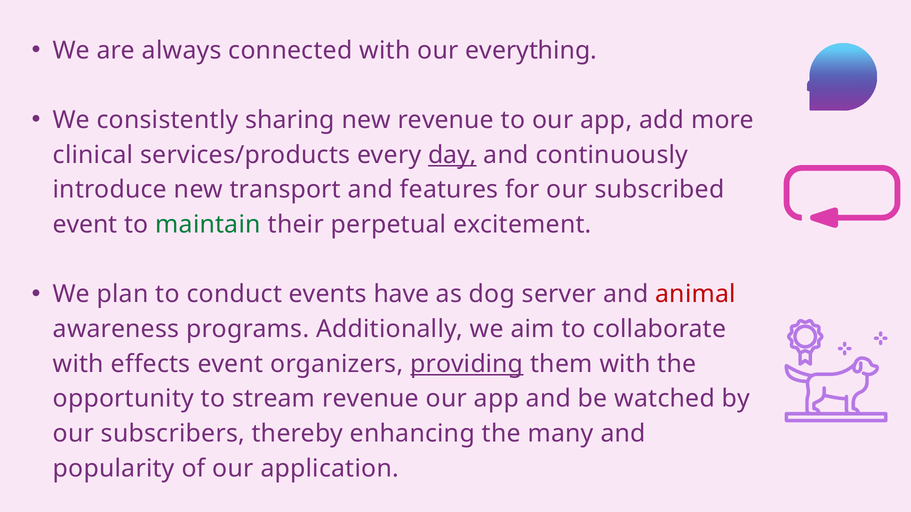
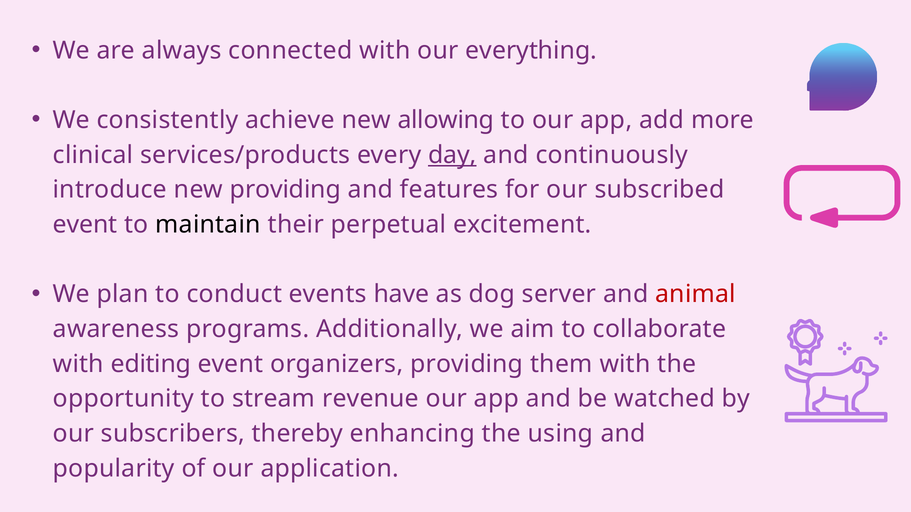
sharing: sharing -> achieve
new revenue: revenue -> allowing
new transport: transport -> providing
maintain colour: green -> black
effects: effects -> editing
providing at (467, 364) underline: present -> none
many: many -> using
